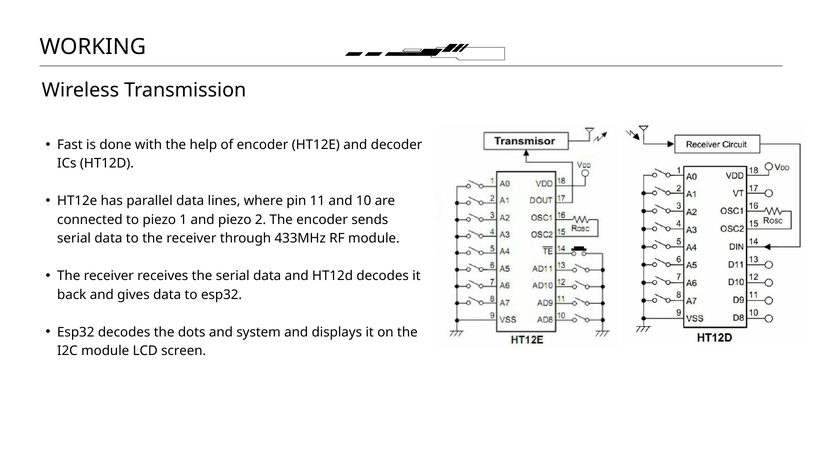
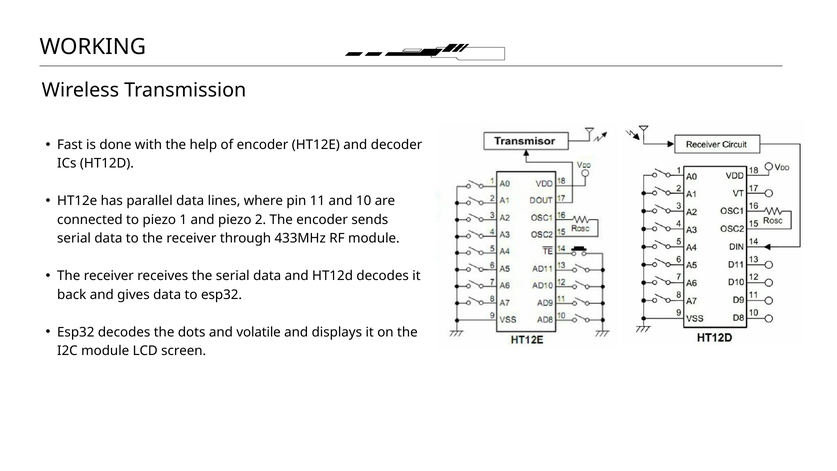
system: system -> volatile
